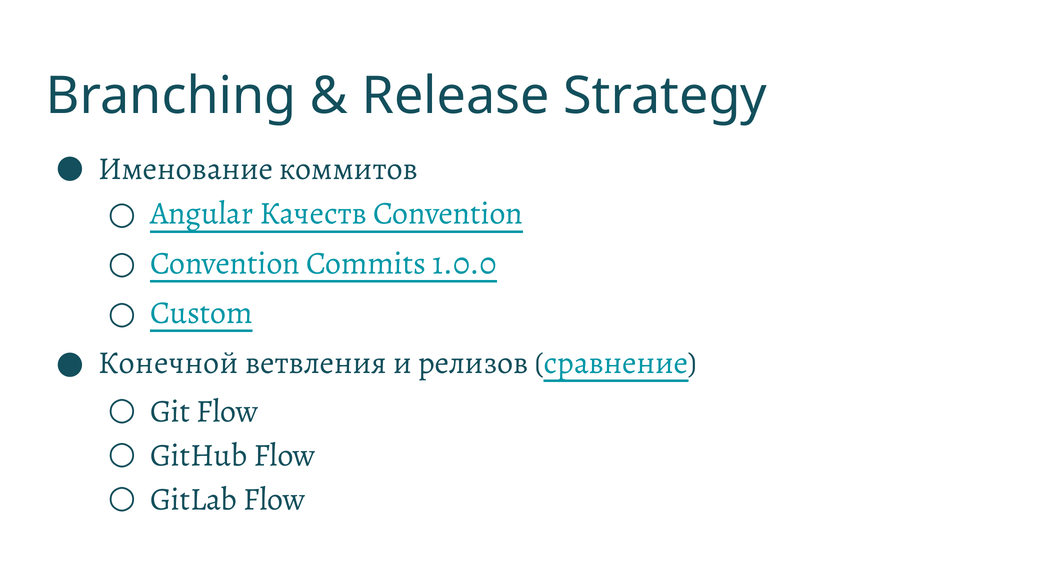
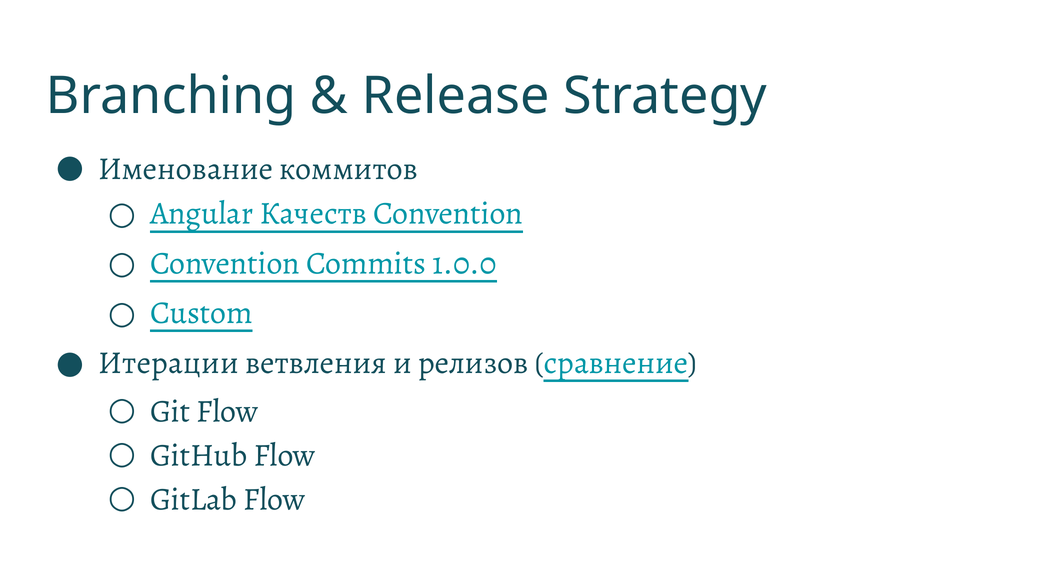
Конечной: Конечной -> Итерации
